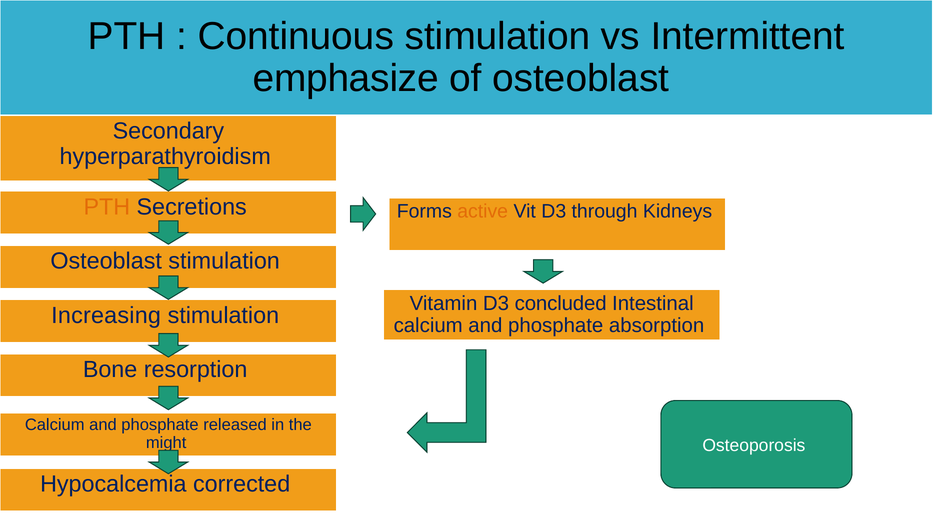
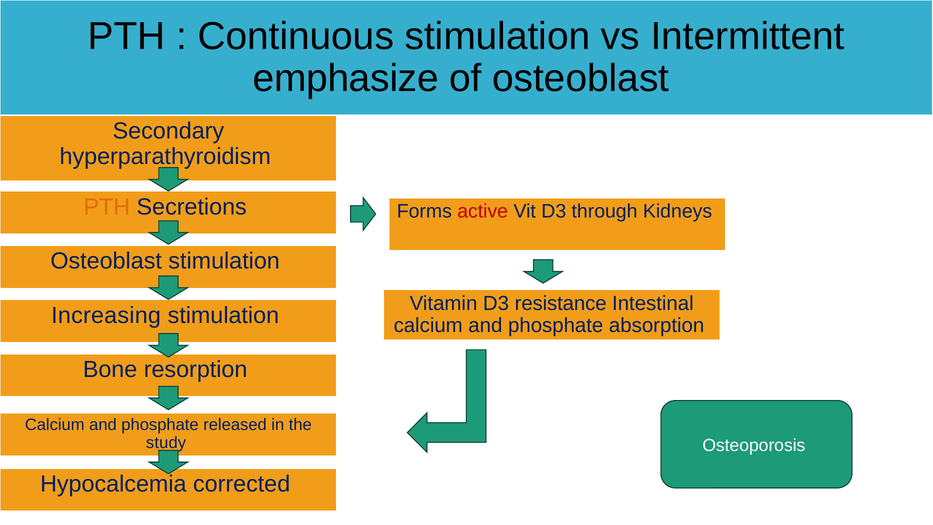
active colour: orange -> red
concluded: concluded -> resistance
might: might -> study
